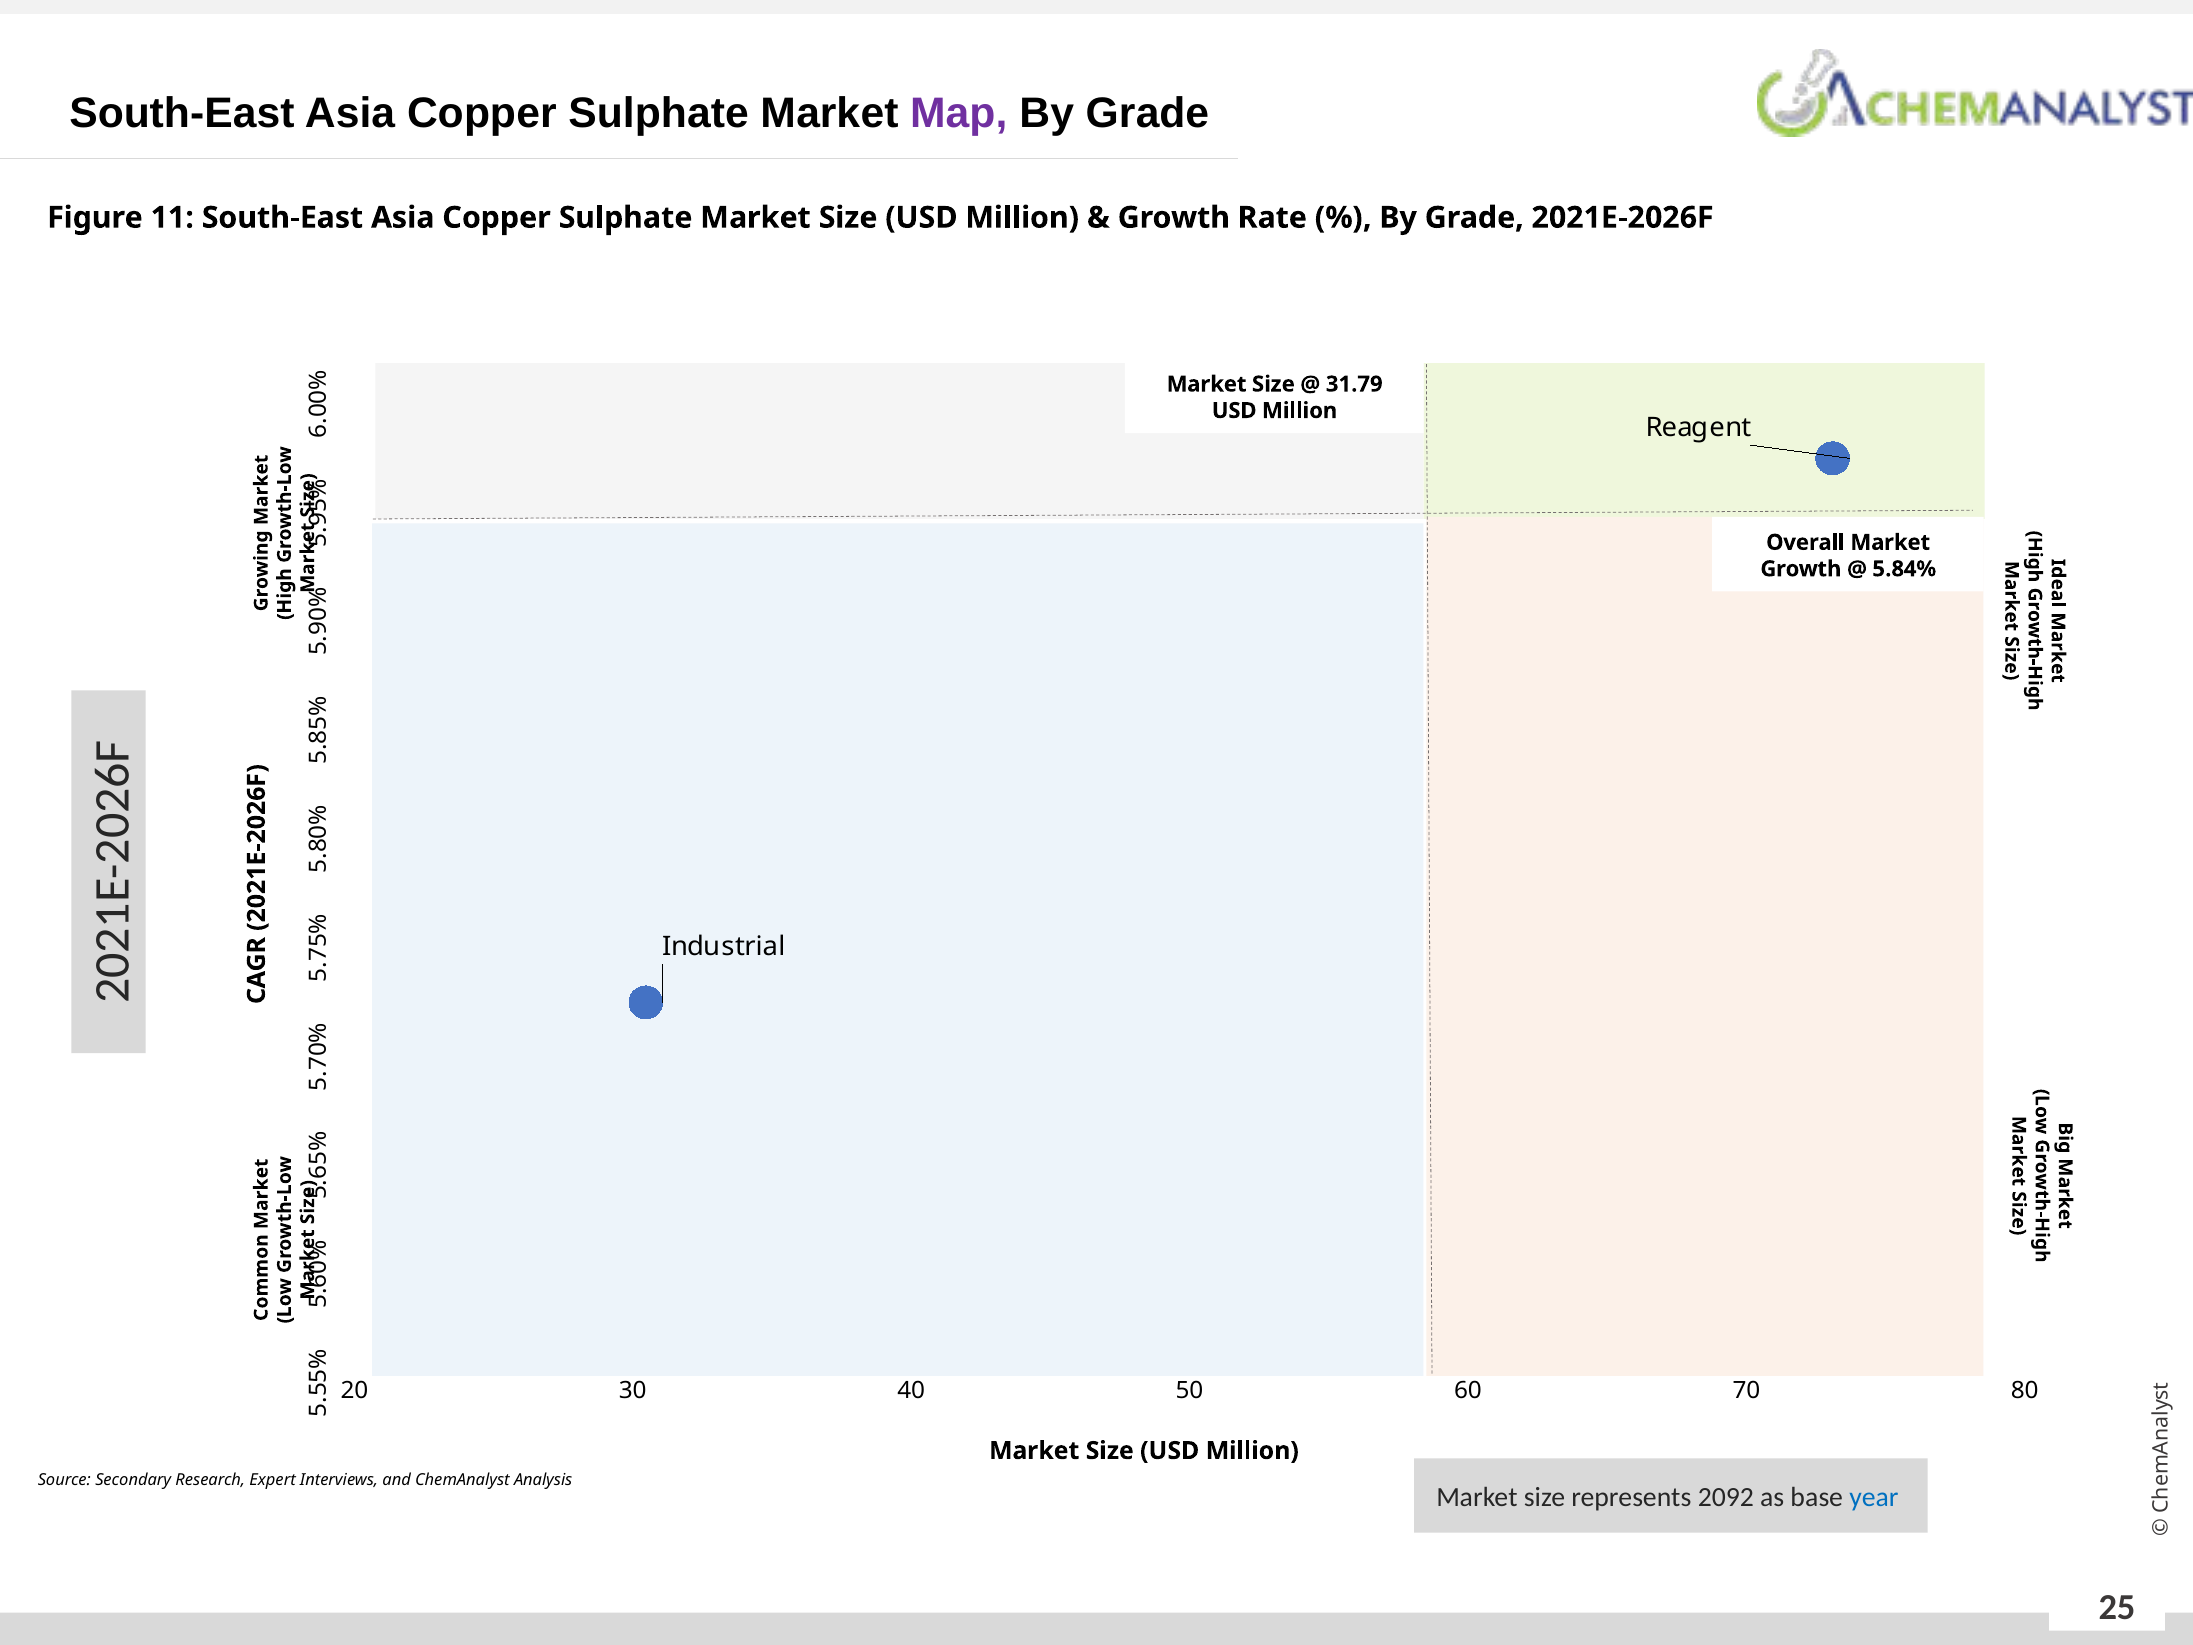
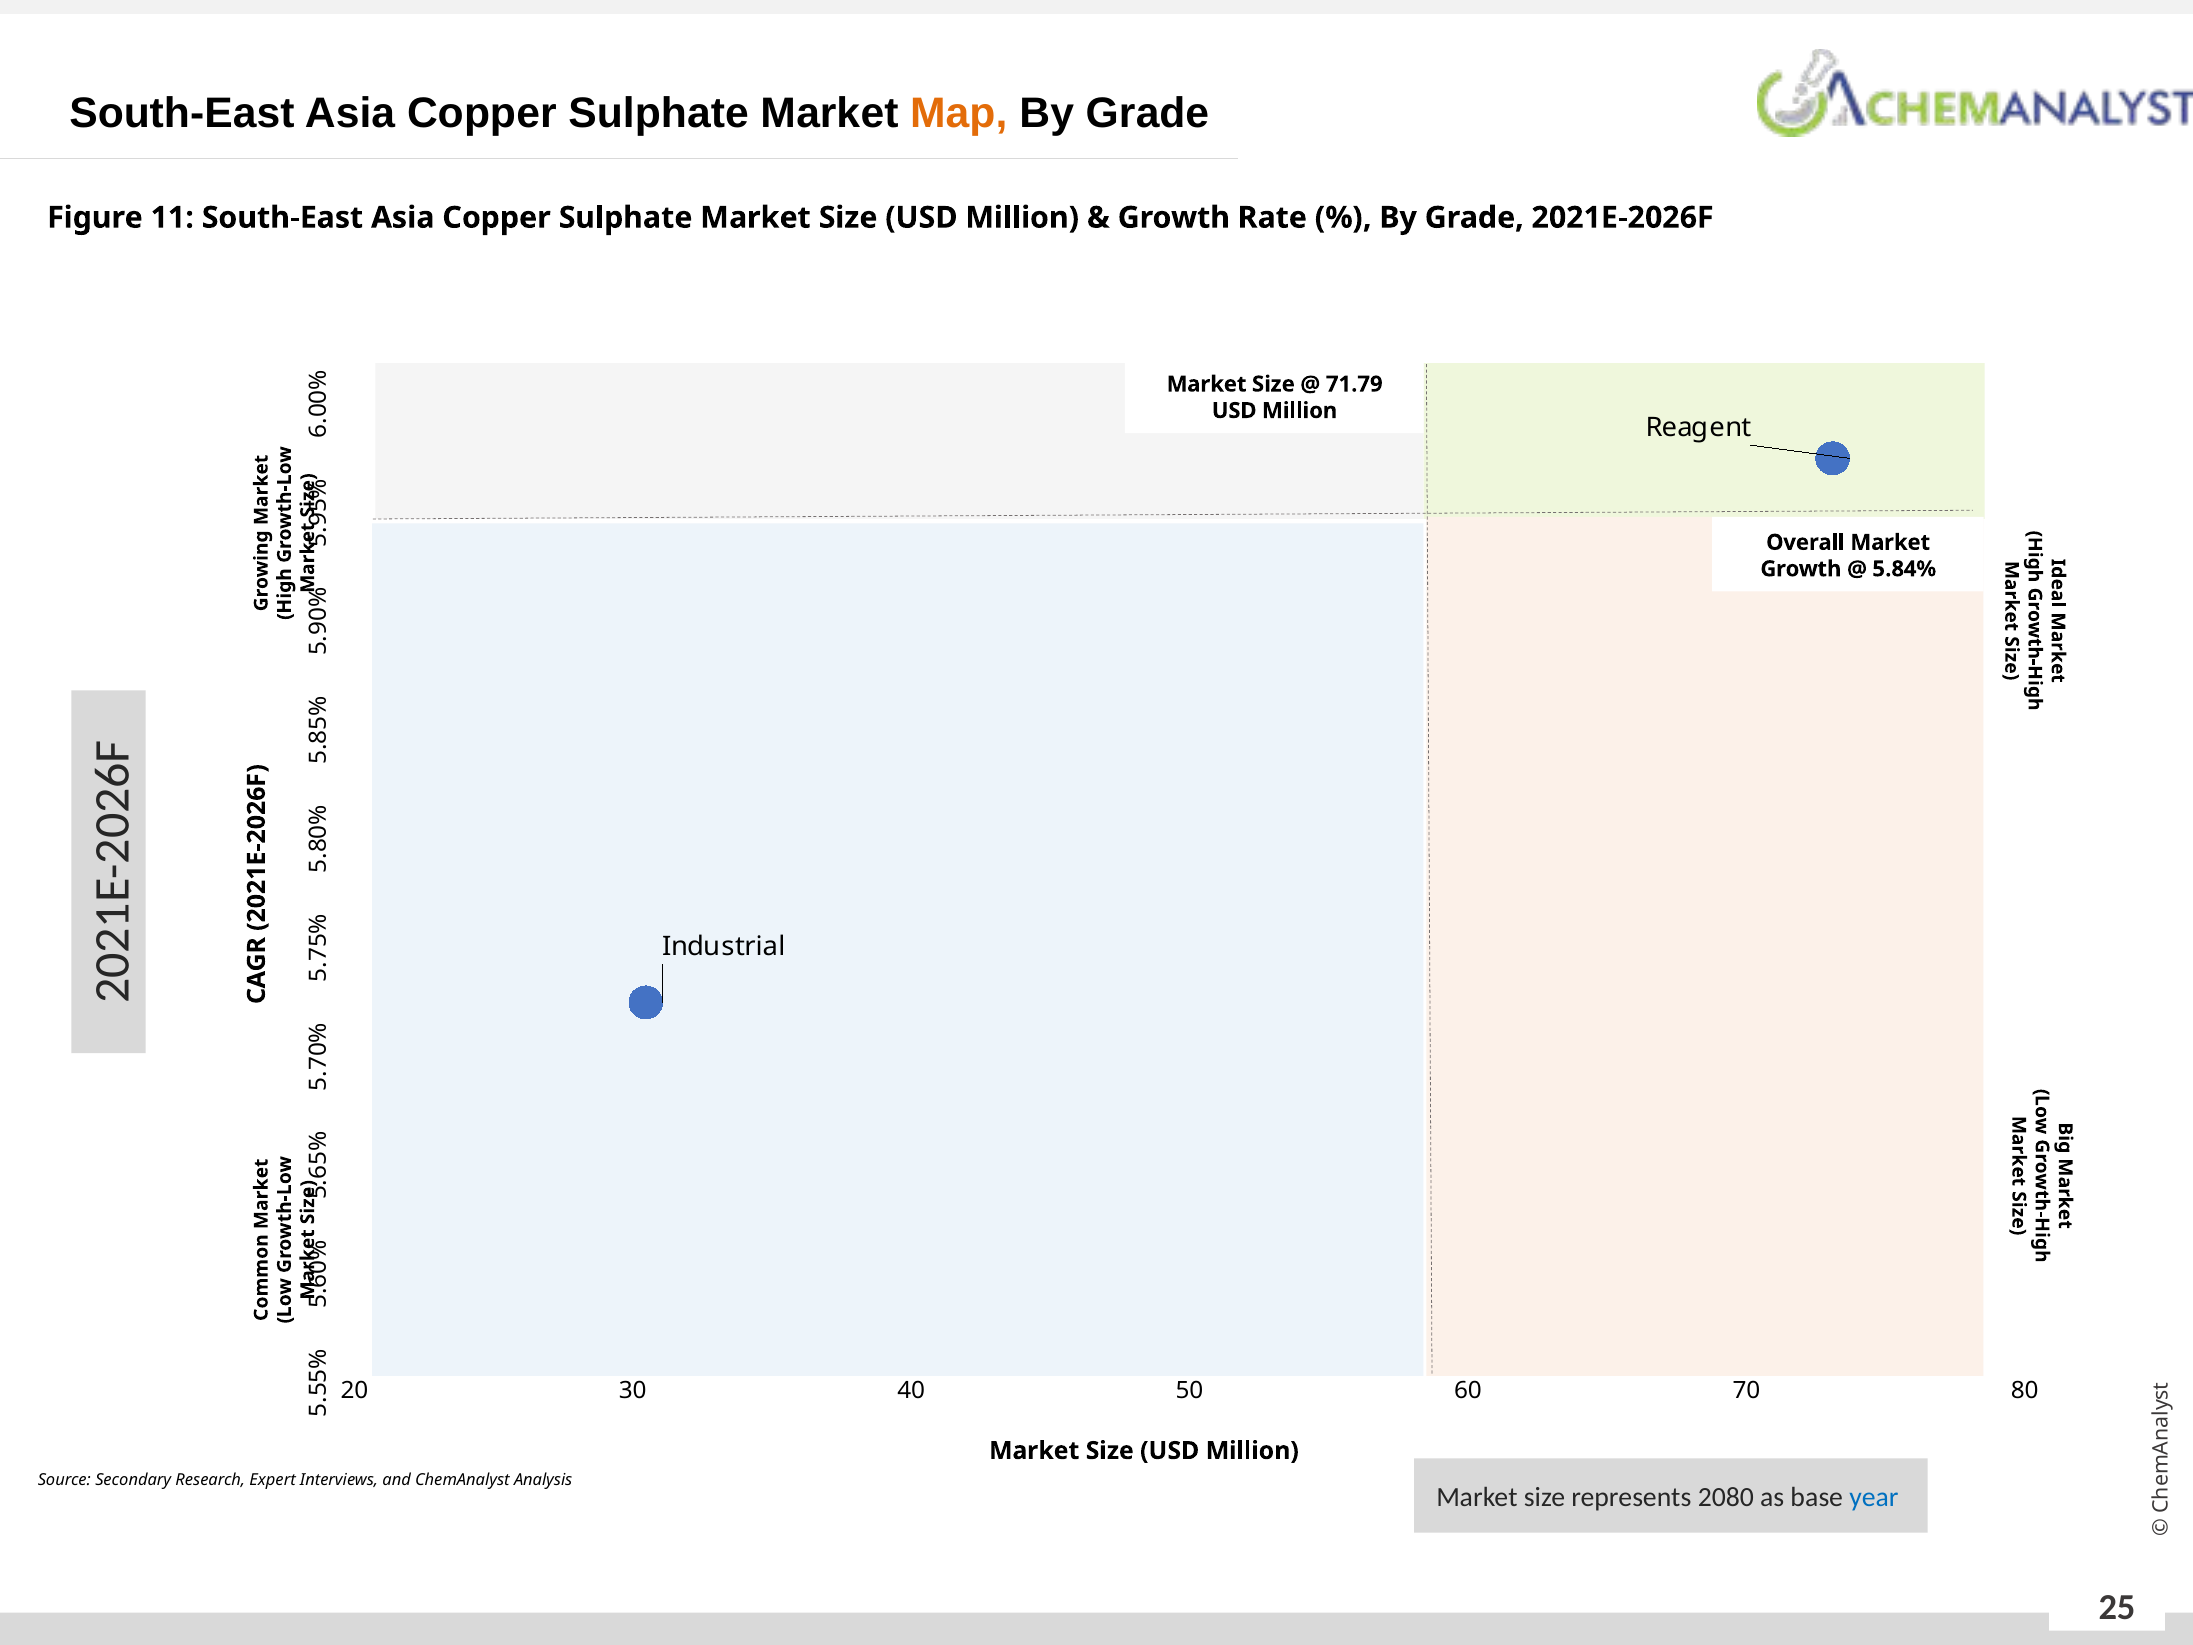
Map colour: purple -> orange
31.79: 31.79 -> 71.79
2092: 2092 -> 2080
